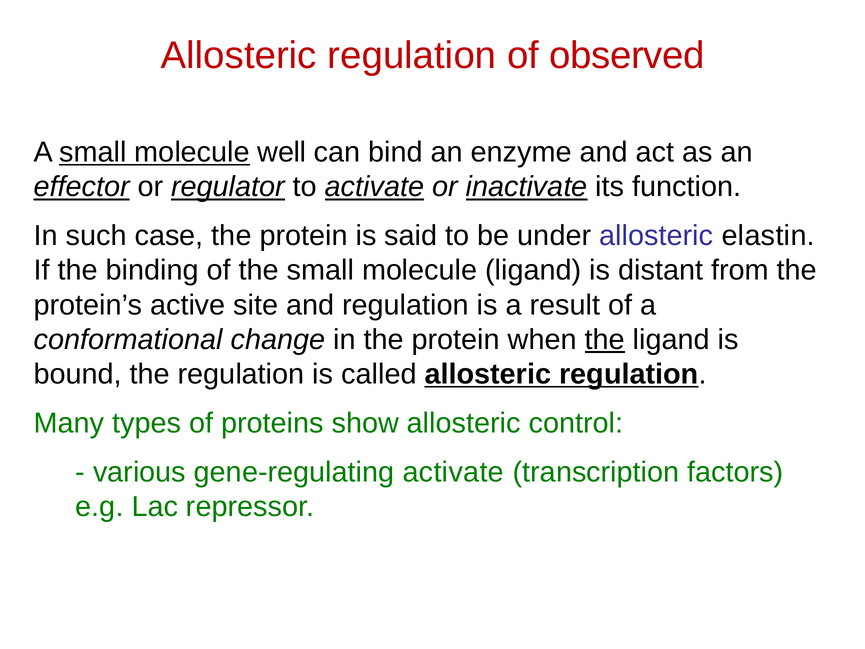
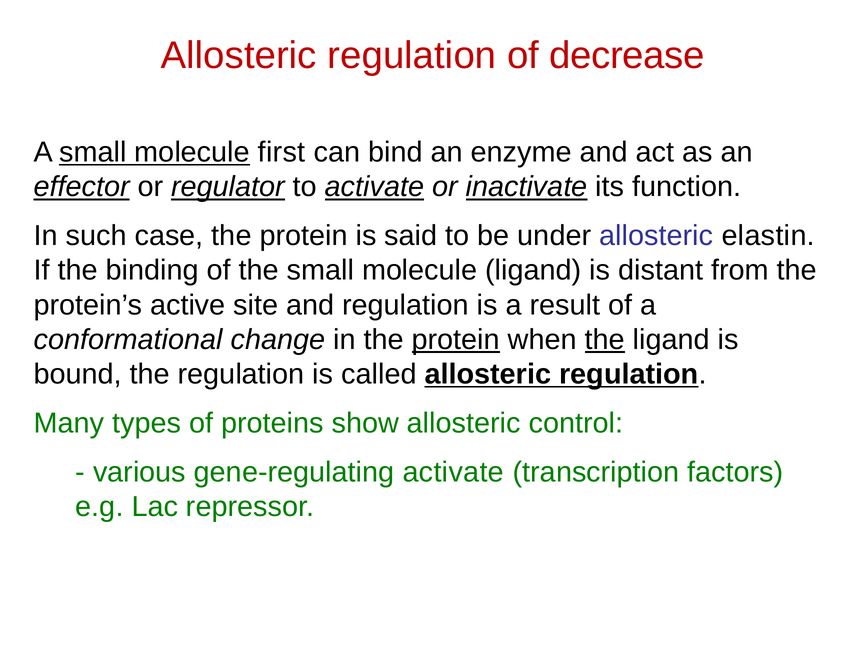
observed: observed -> decrease
well: well -> first
protein at (456, 340) underline: none -> present
